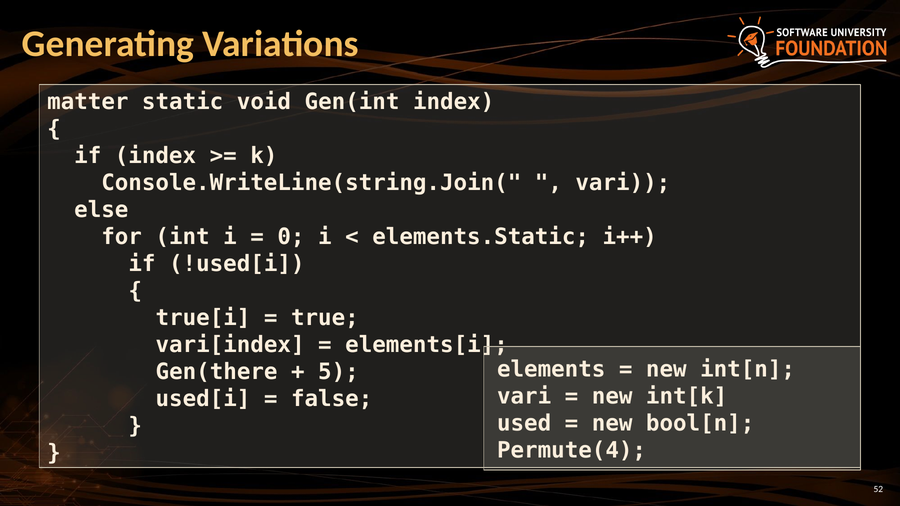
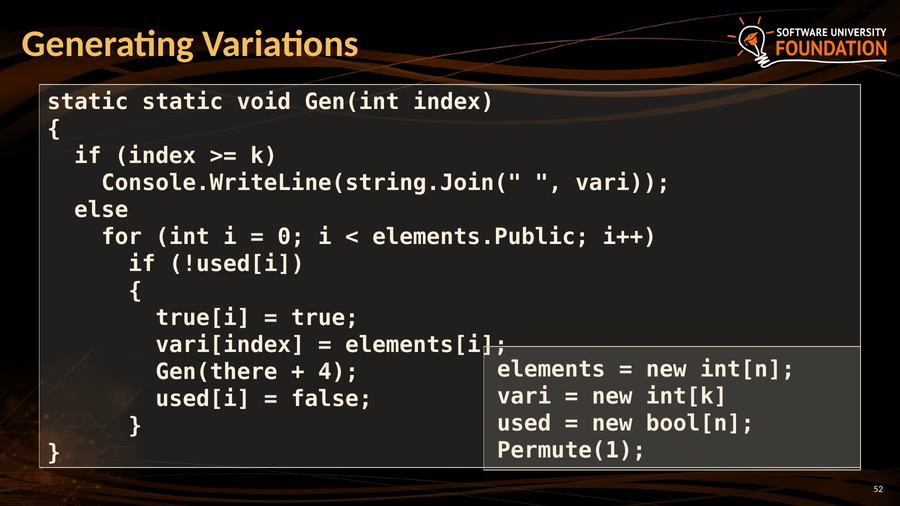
matter at (88, 102): matter -> static
elements.Static: elements.Static -> elements.Public
5: 5 -> 4
Permute(4: Permute(4 -> Permute(1
